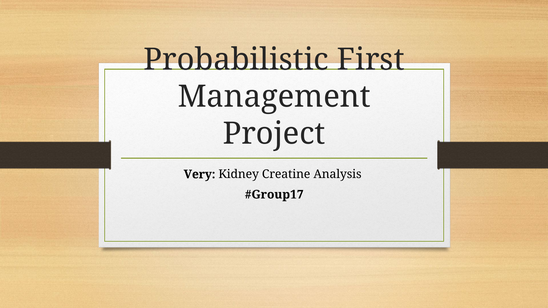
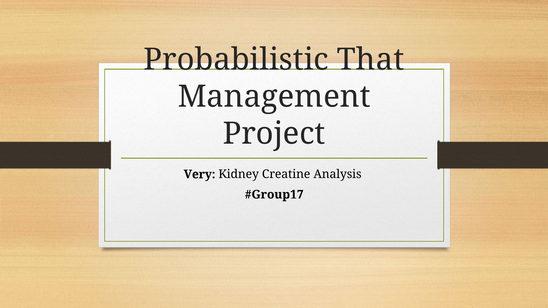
First: First -> That
